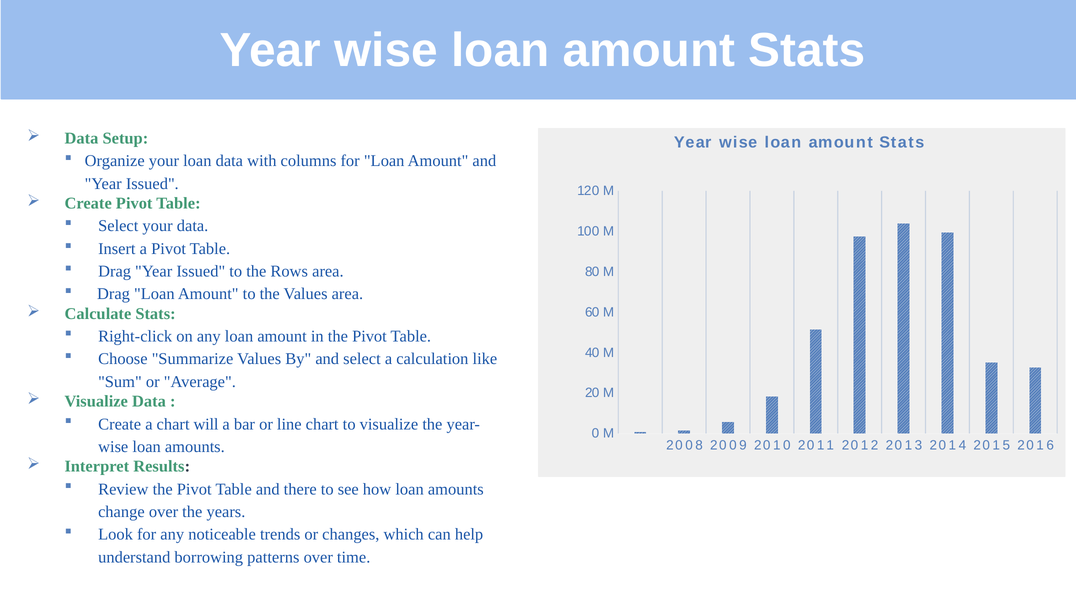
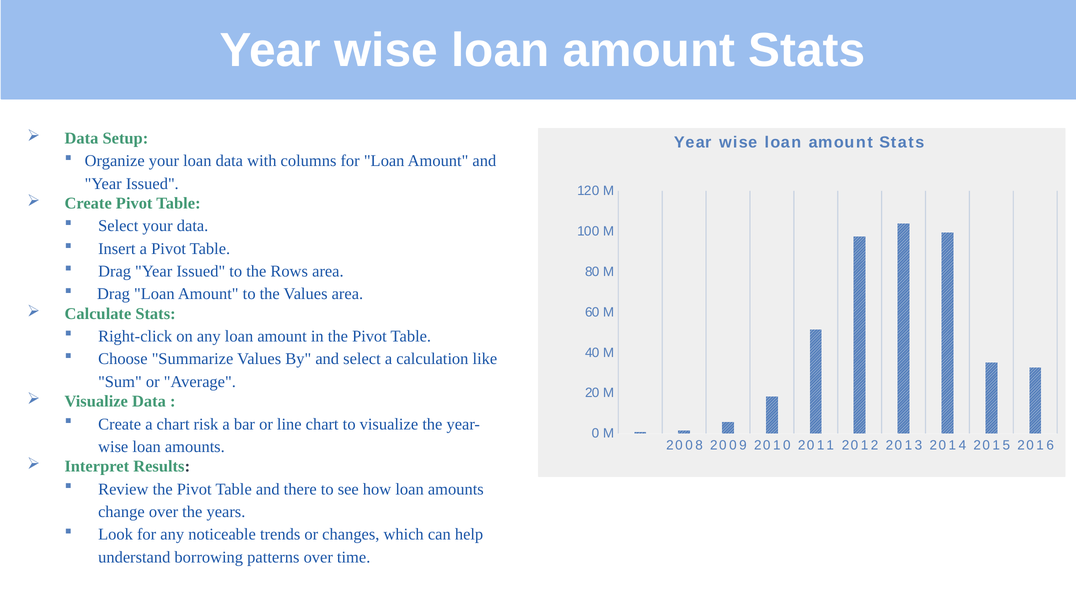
will: will -> risk
